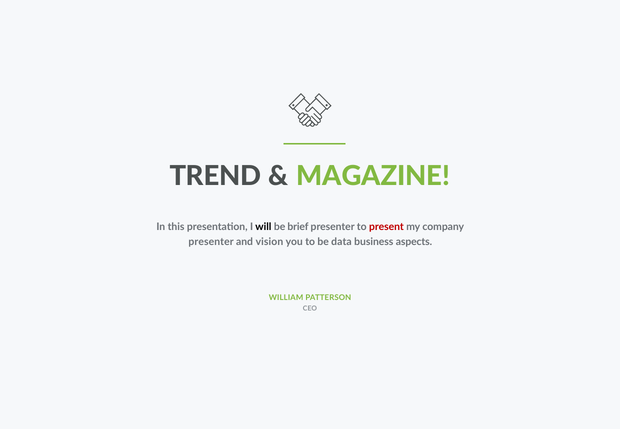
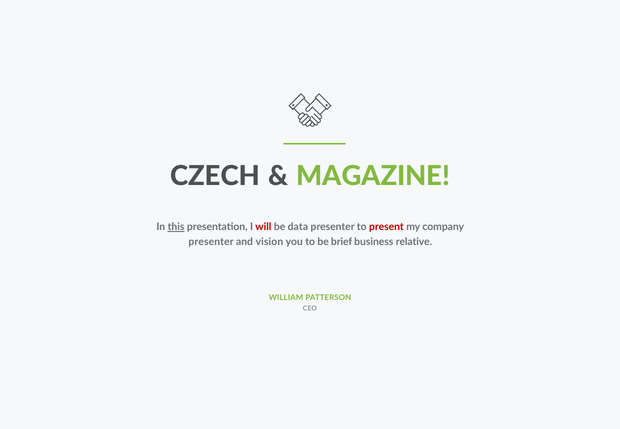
TREND: TREND -> CZECH
this underline: none -> present
will colour: black -> red
brief: brief -> data
data: data -> brief
aspects: aspects -> relative
